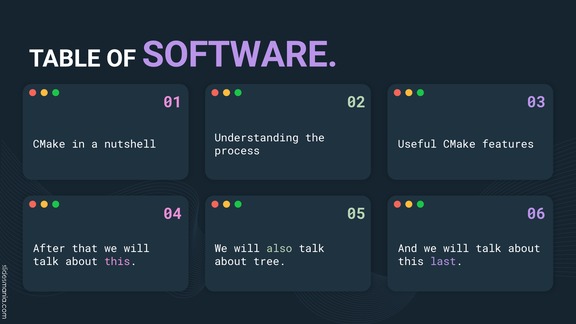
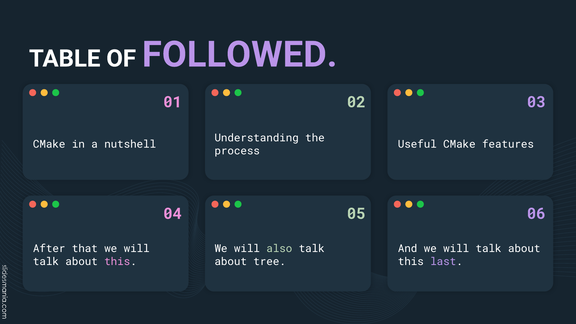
SOFTWARE: SOFTWARE -> FOLLOWED
